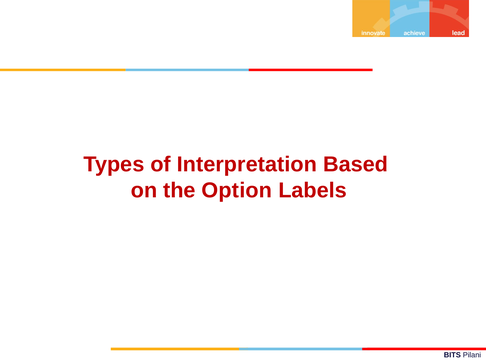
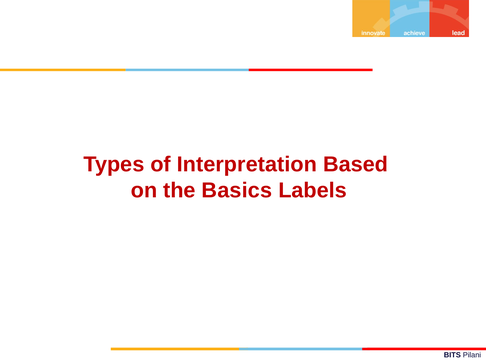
Option: Option -> Basics
